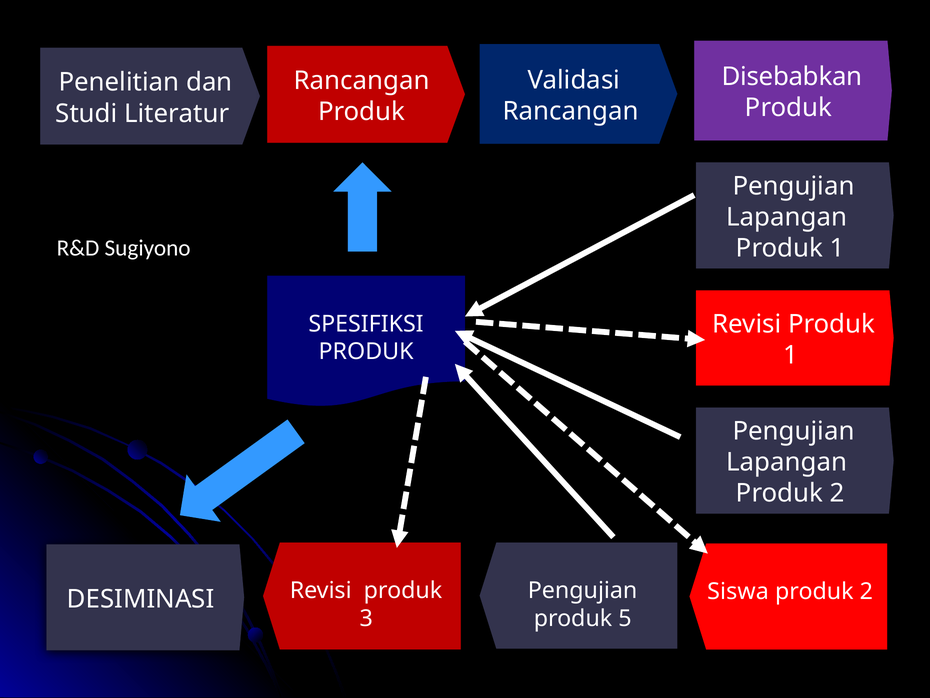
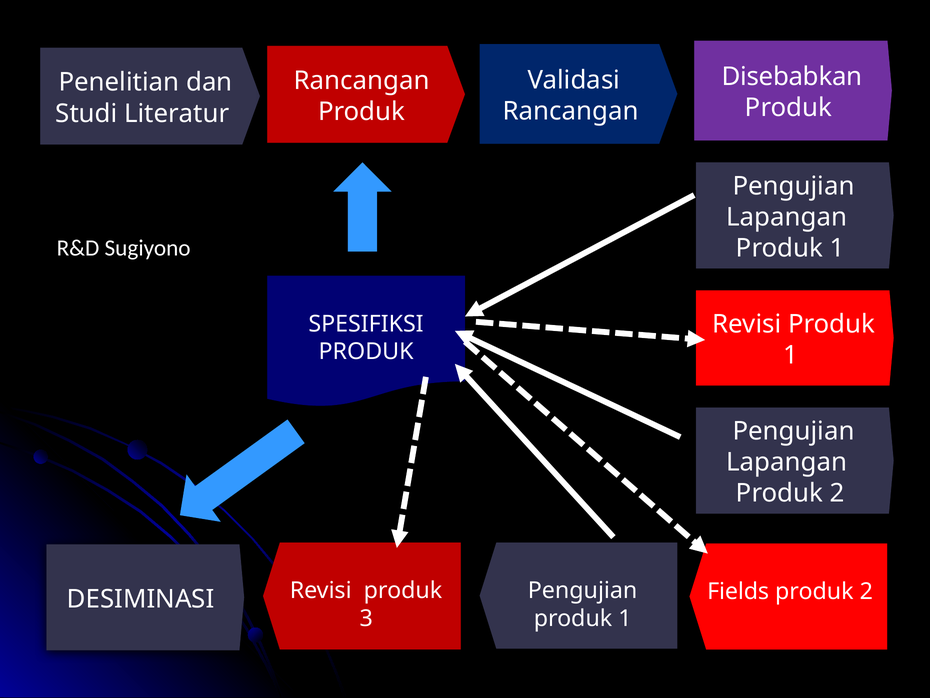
Siswa: Siswa -> Fields
5 at (625, 618): 5 -> 1
